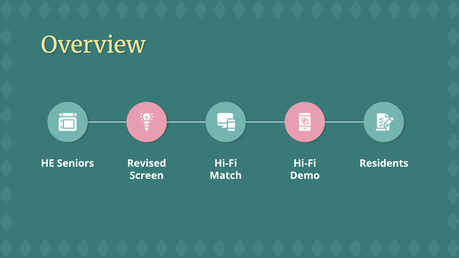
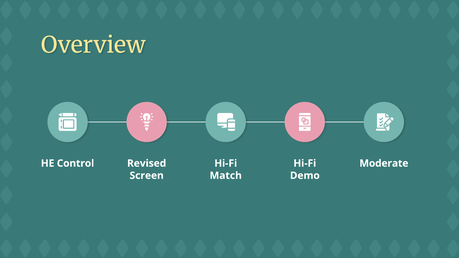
Seniors: Seniors -> Control
Residents: Residents -> Moderate
